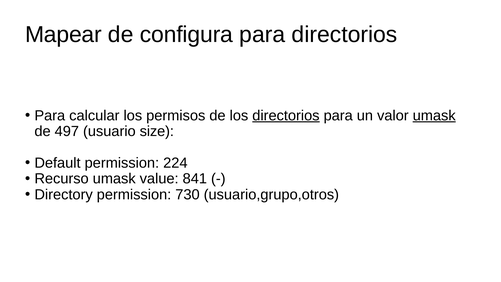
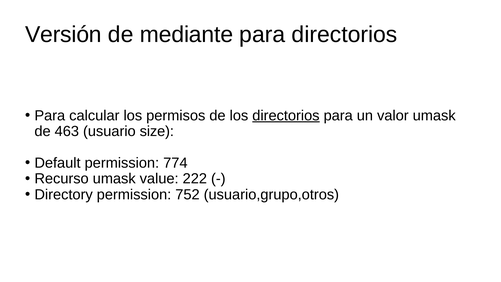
Mapear: Mapear -> Versión
configura: configura -> mediante
umask at (434, 116) underline: present -> none
497: 497 -> 463
224: 224 -> 774
841: 841 -> 222
730: 730 -> 752
